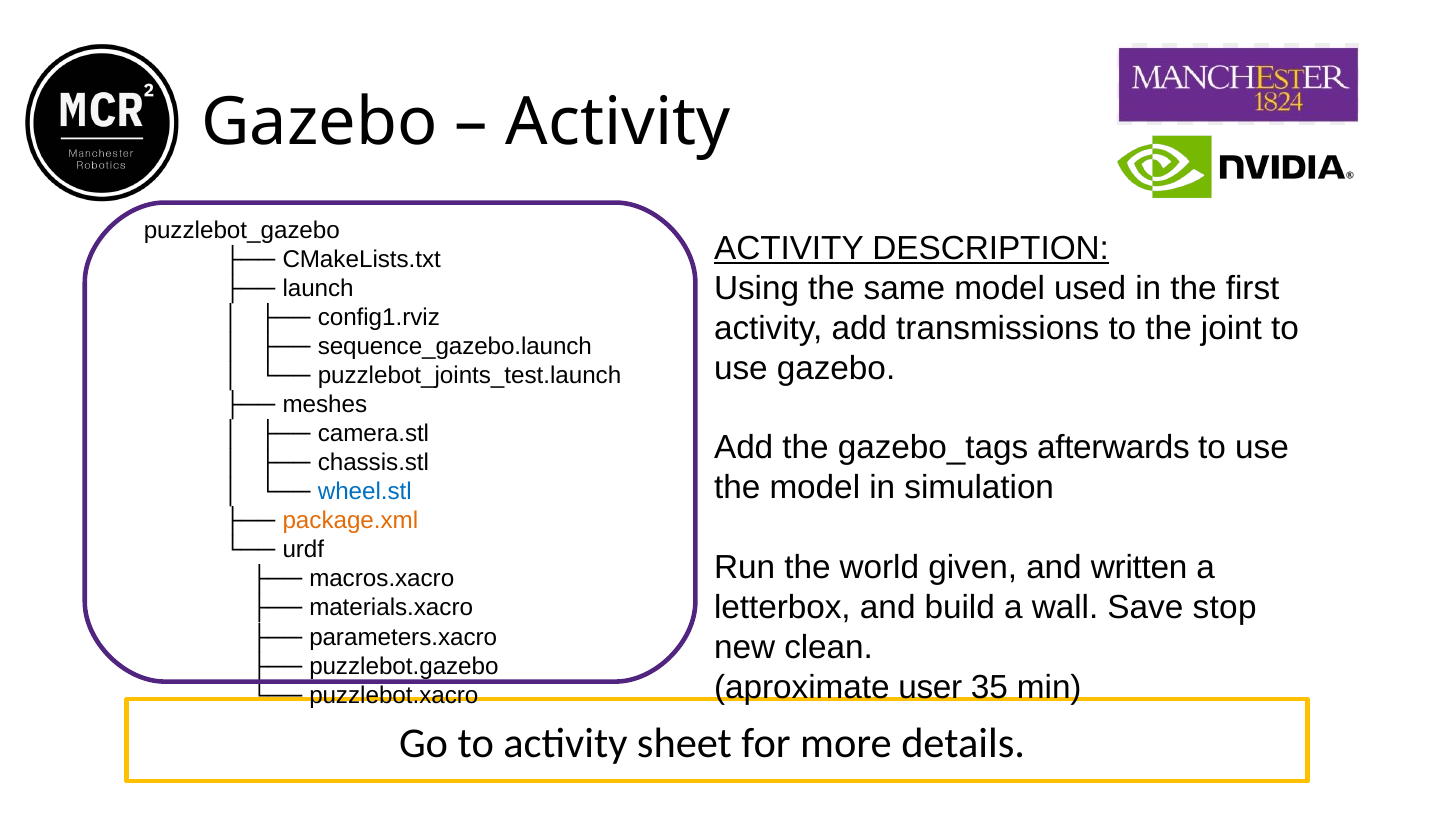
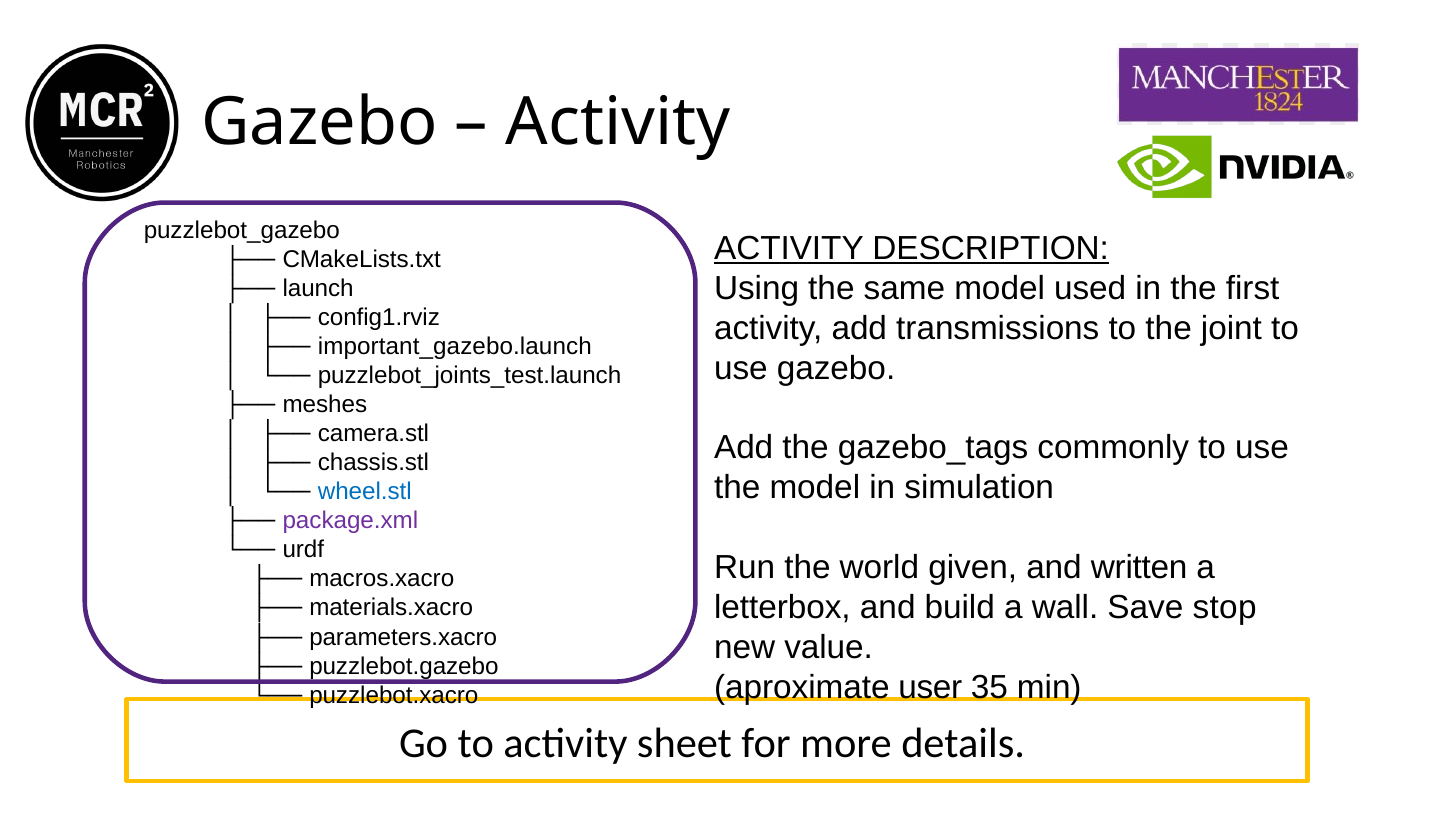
sequence_gazebo.launch: sequence_gazebo.launch -> important_gazebo.launch
afterwards: afterwards -> commonly
package.xml colour: orange -> purple
clean: clean -> value
